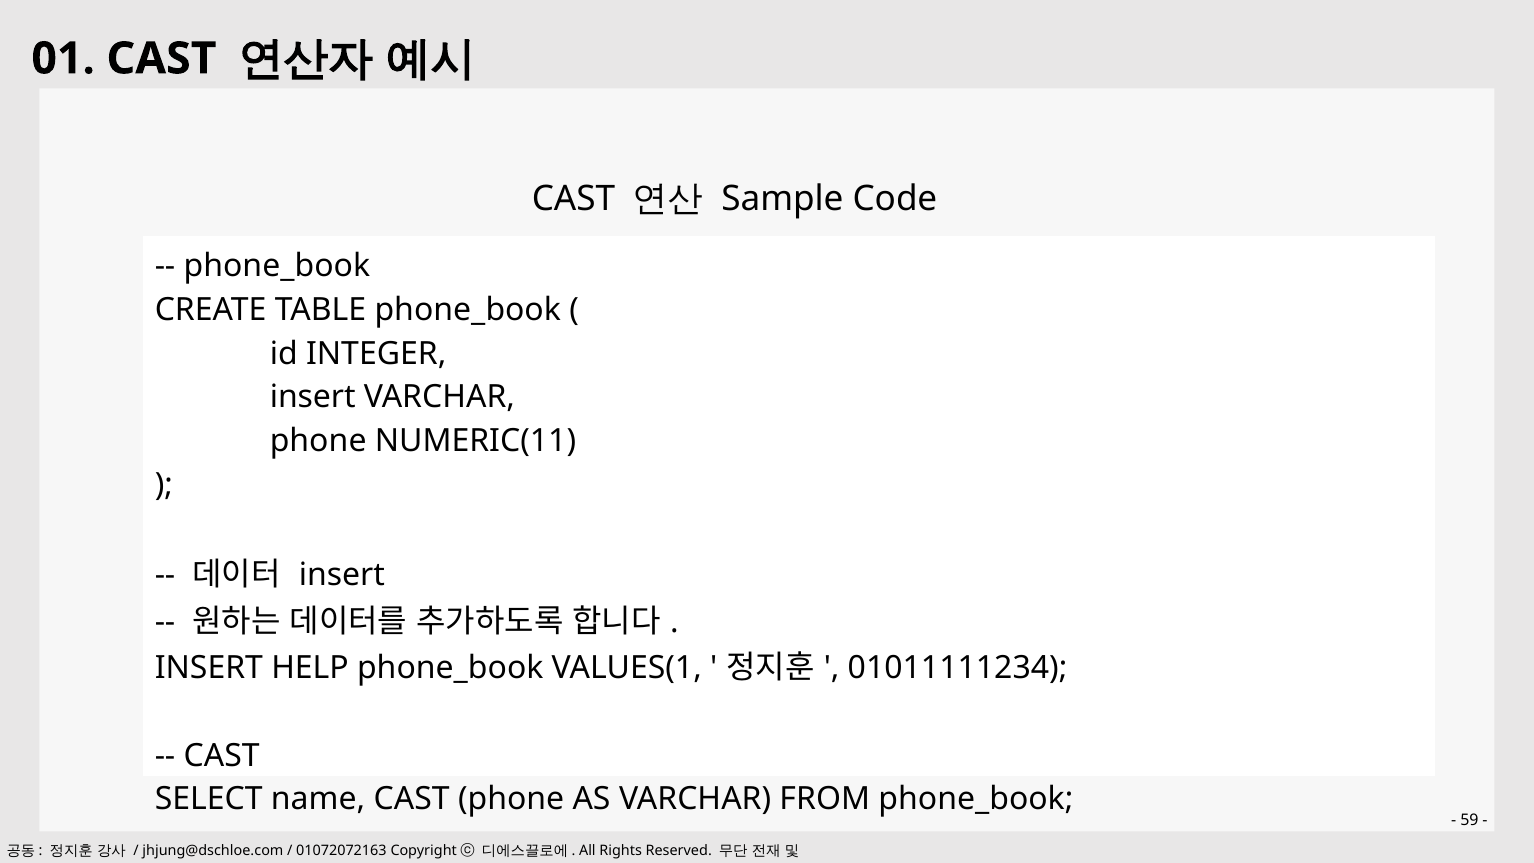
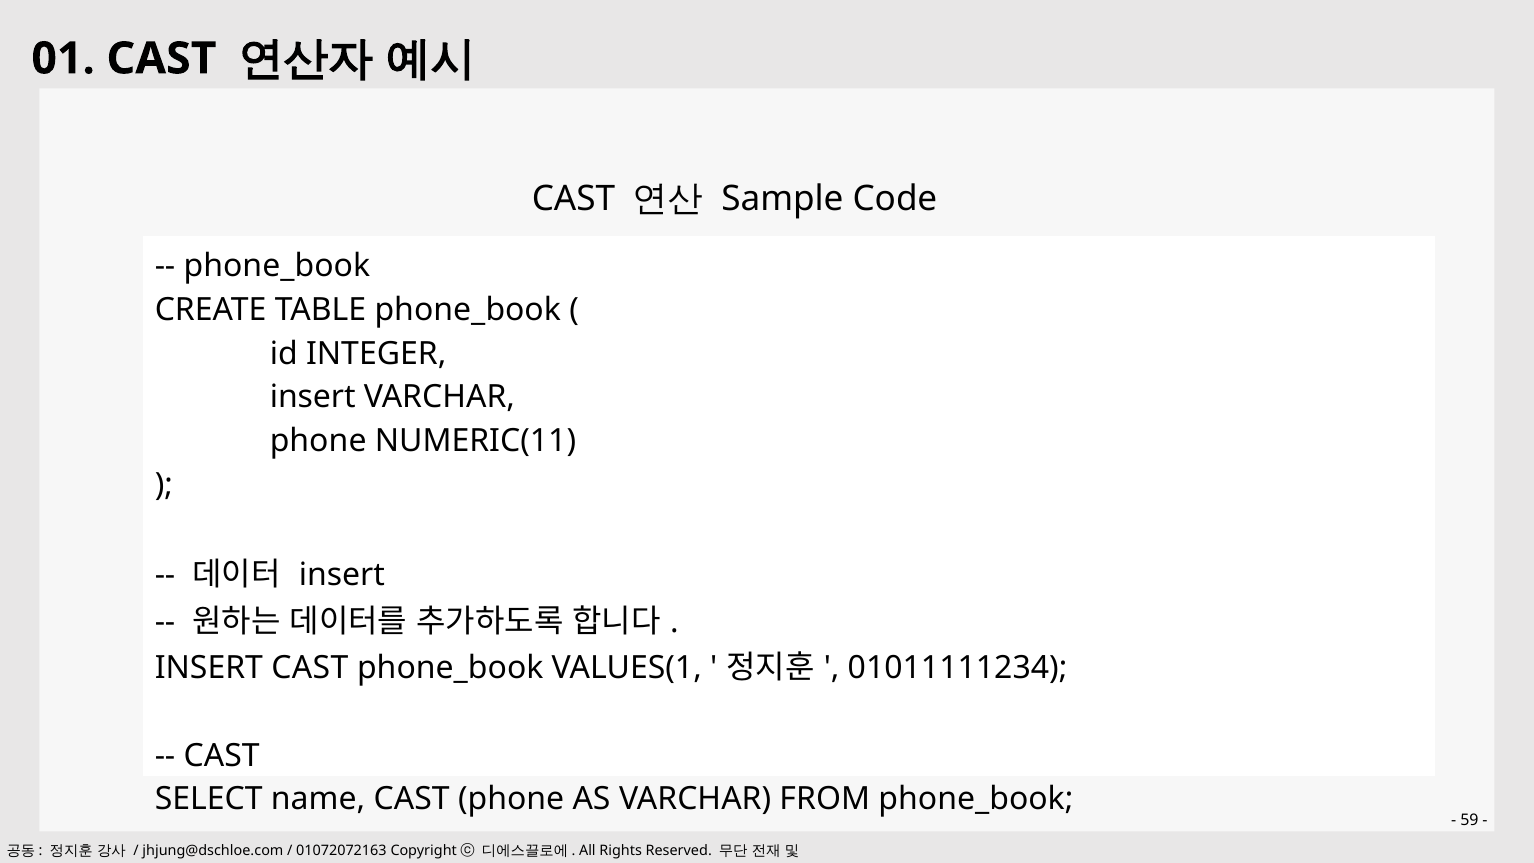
INSERT HELP: HELP -> CAST
